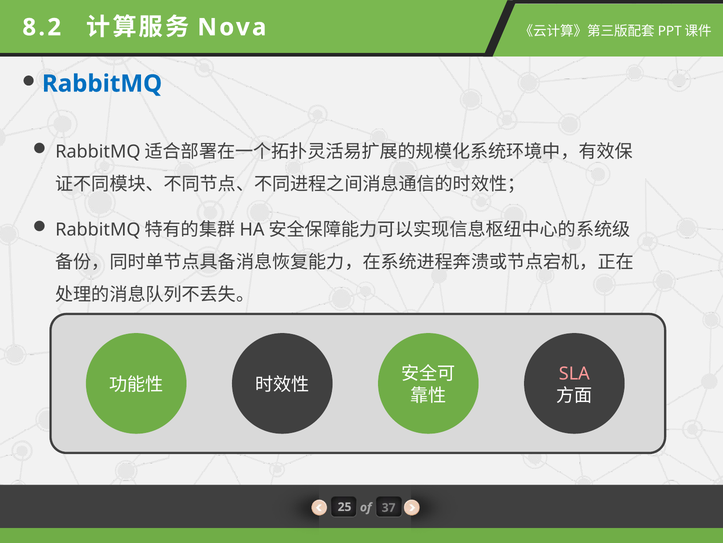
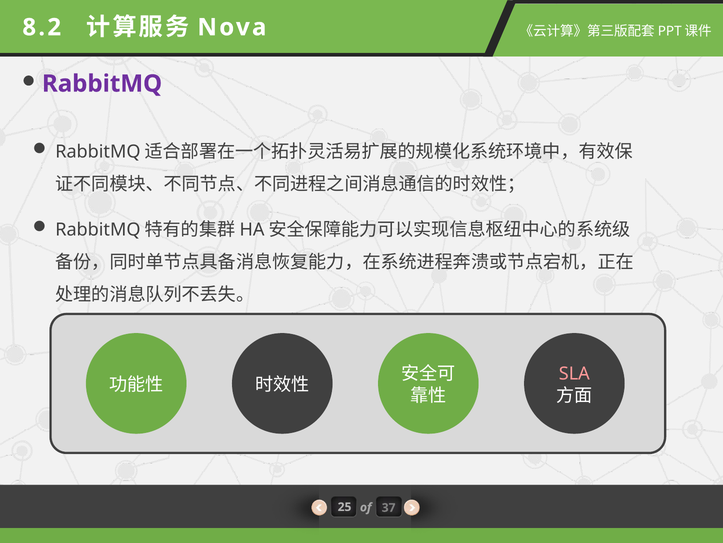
RabbitMQ colour: blue -> purple
